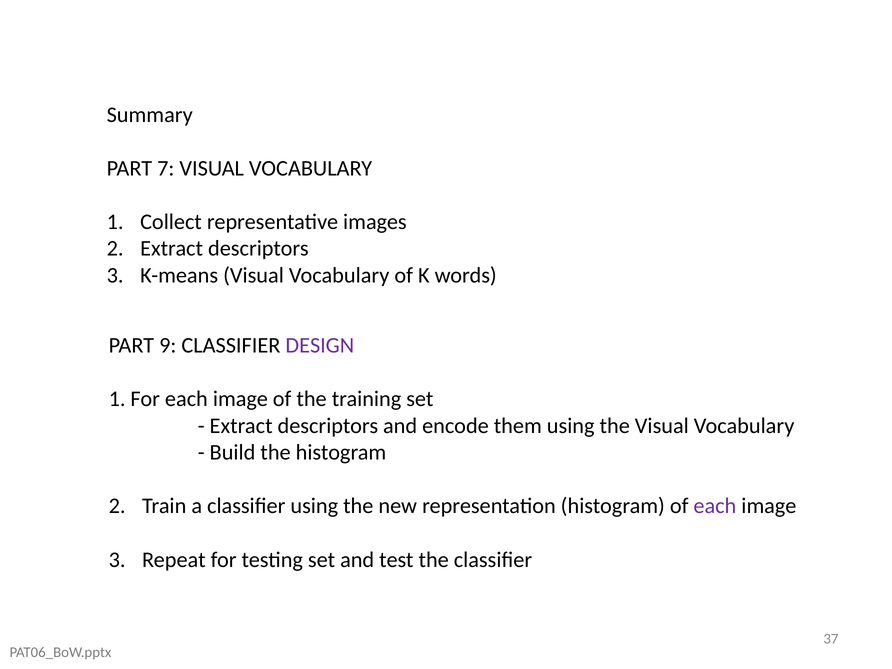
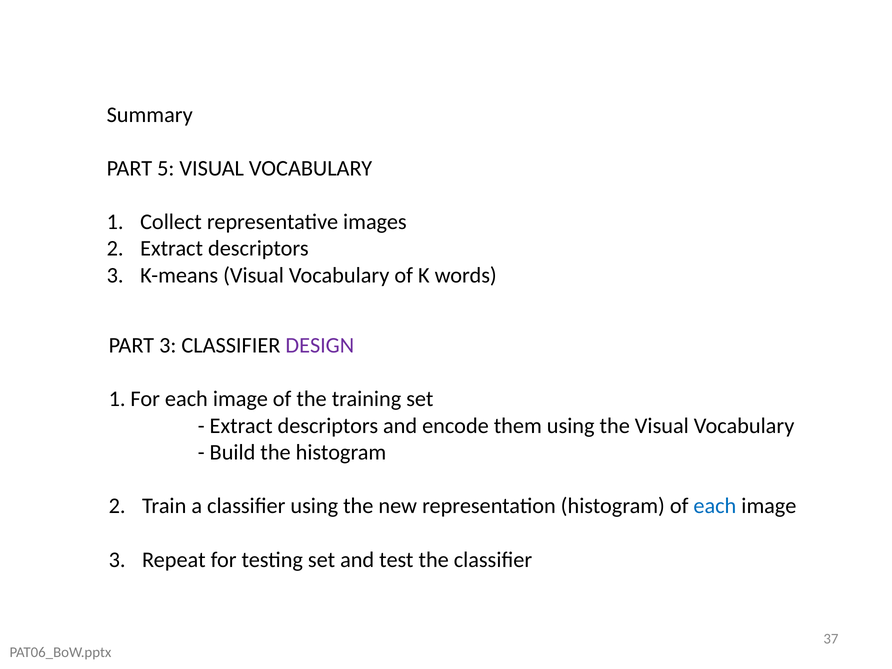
7: 7 -> 5
PART 9: 9 -> 3
each at (715, 506) colour: purple -> blue
